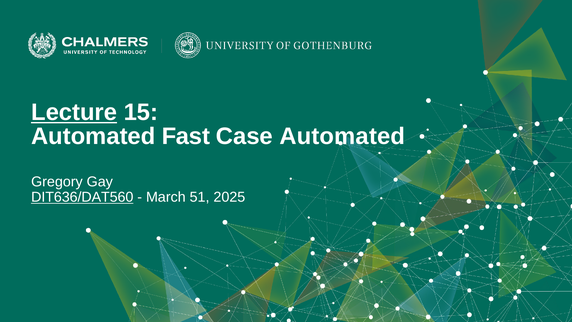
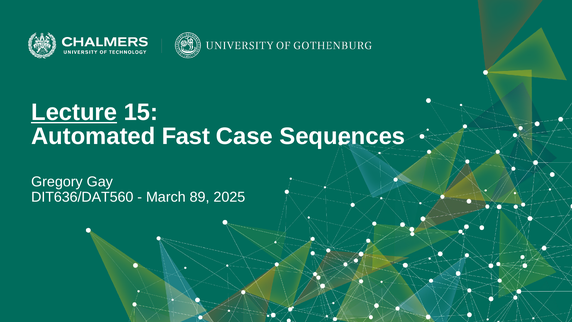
Case Automated: Automated -> Sequences
DIT636/DAT560 underline: present -> none
51: 51 -> 89
